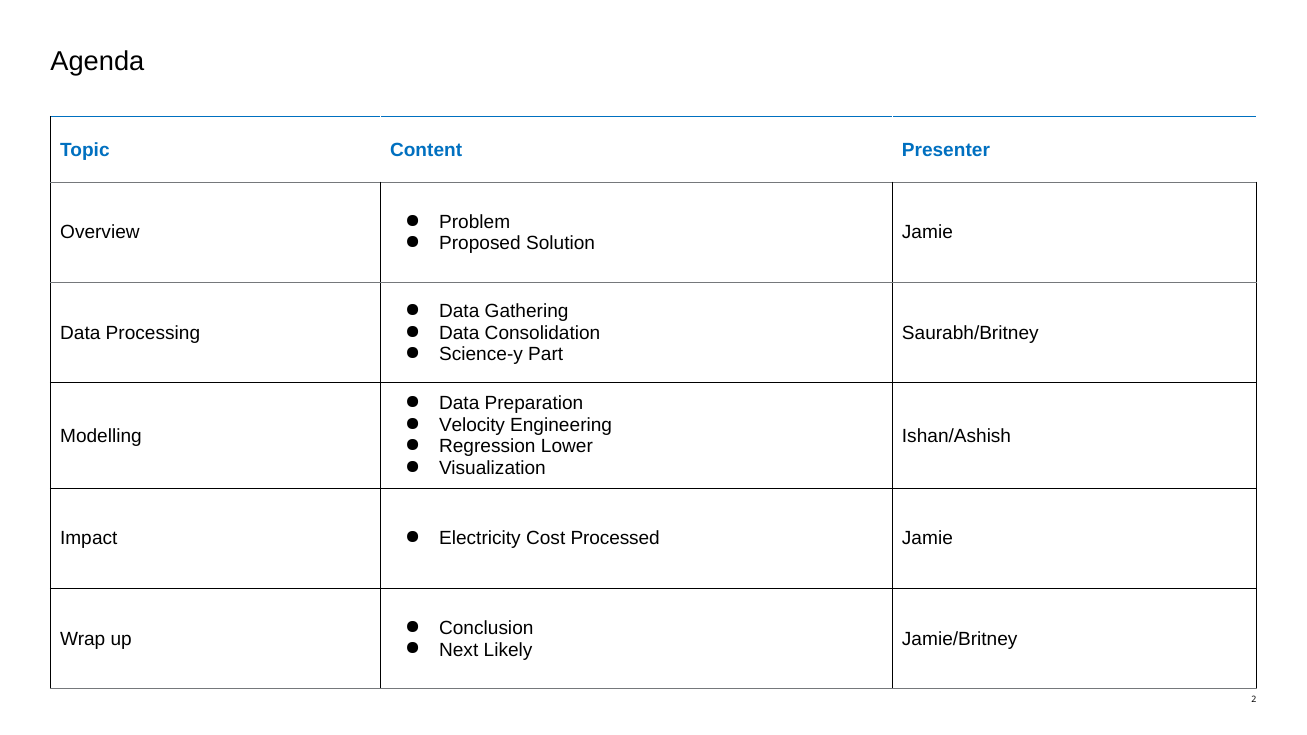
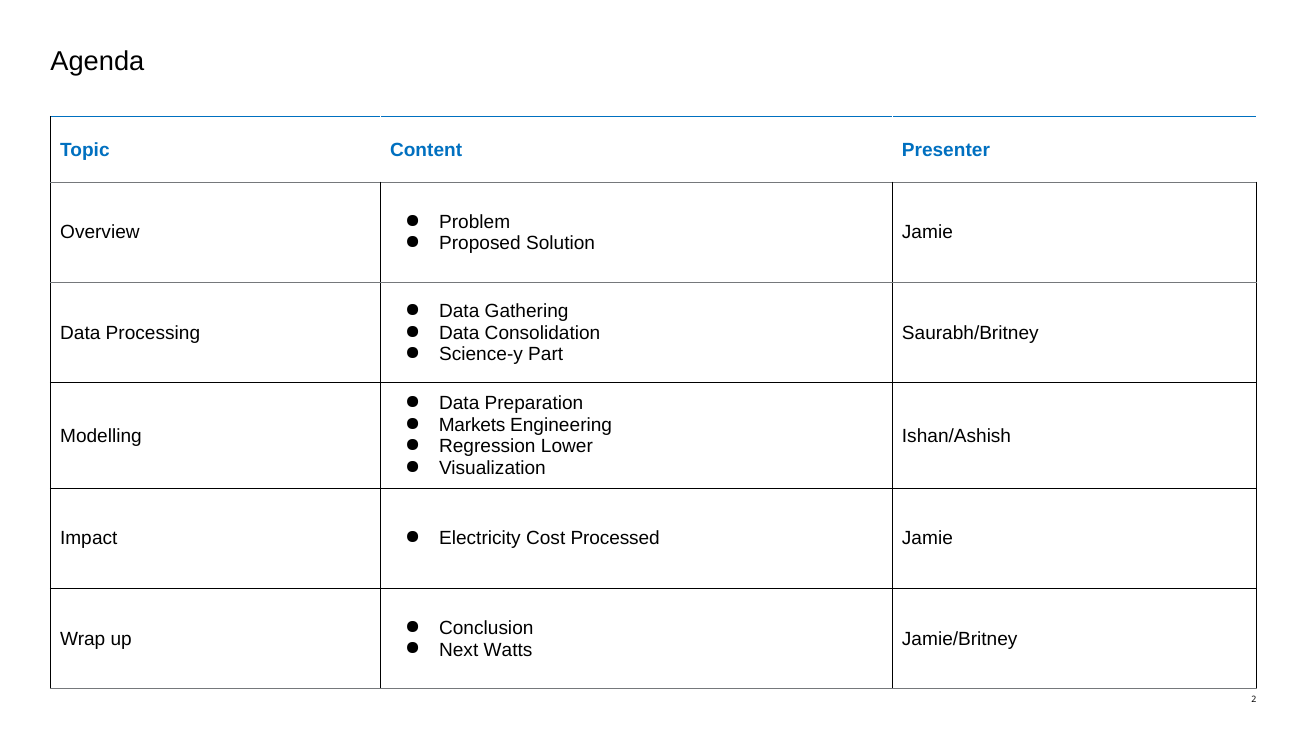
Velocity: Velocity -> Markets
Likely: Likely -> Watts
